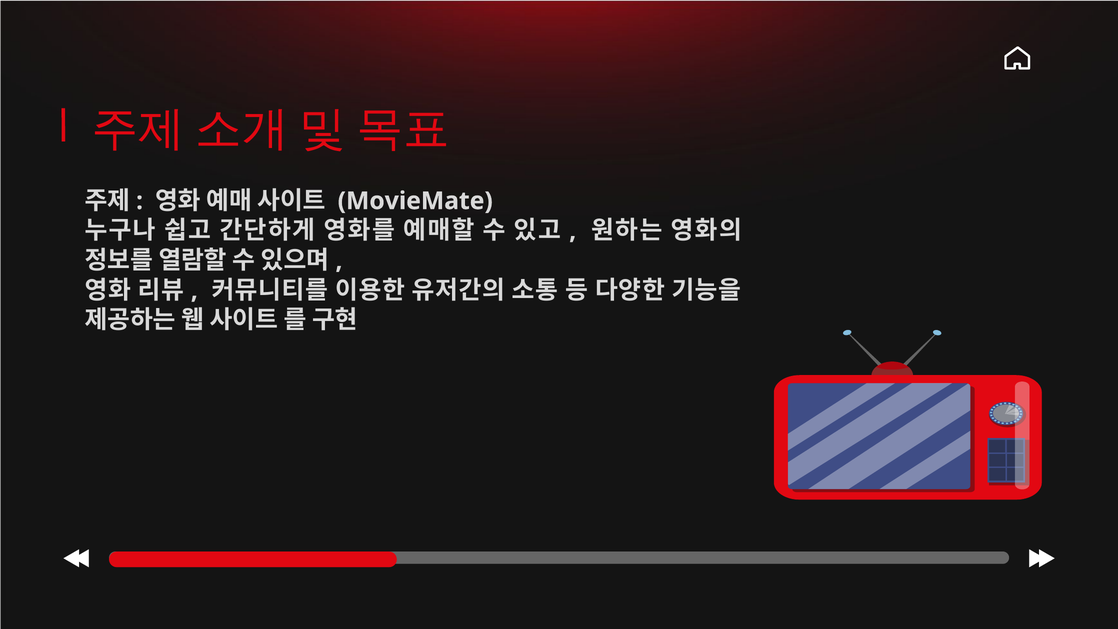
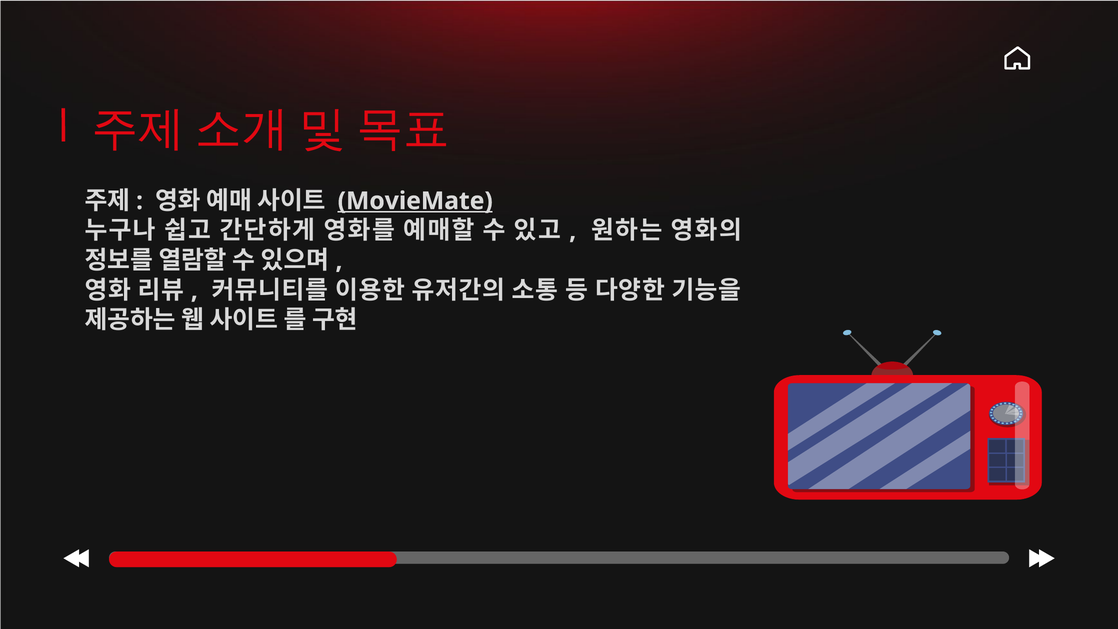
MovieMate underline: none -> present
